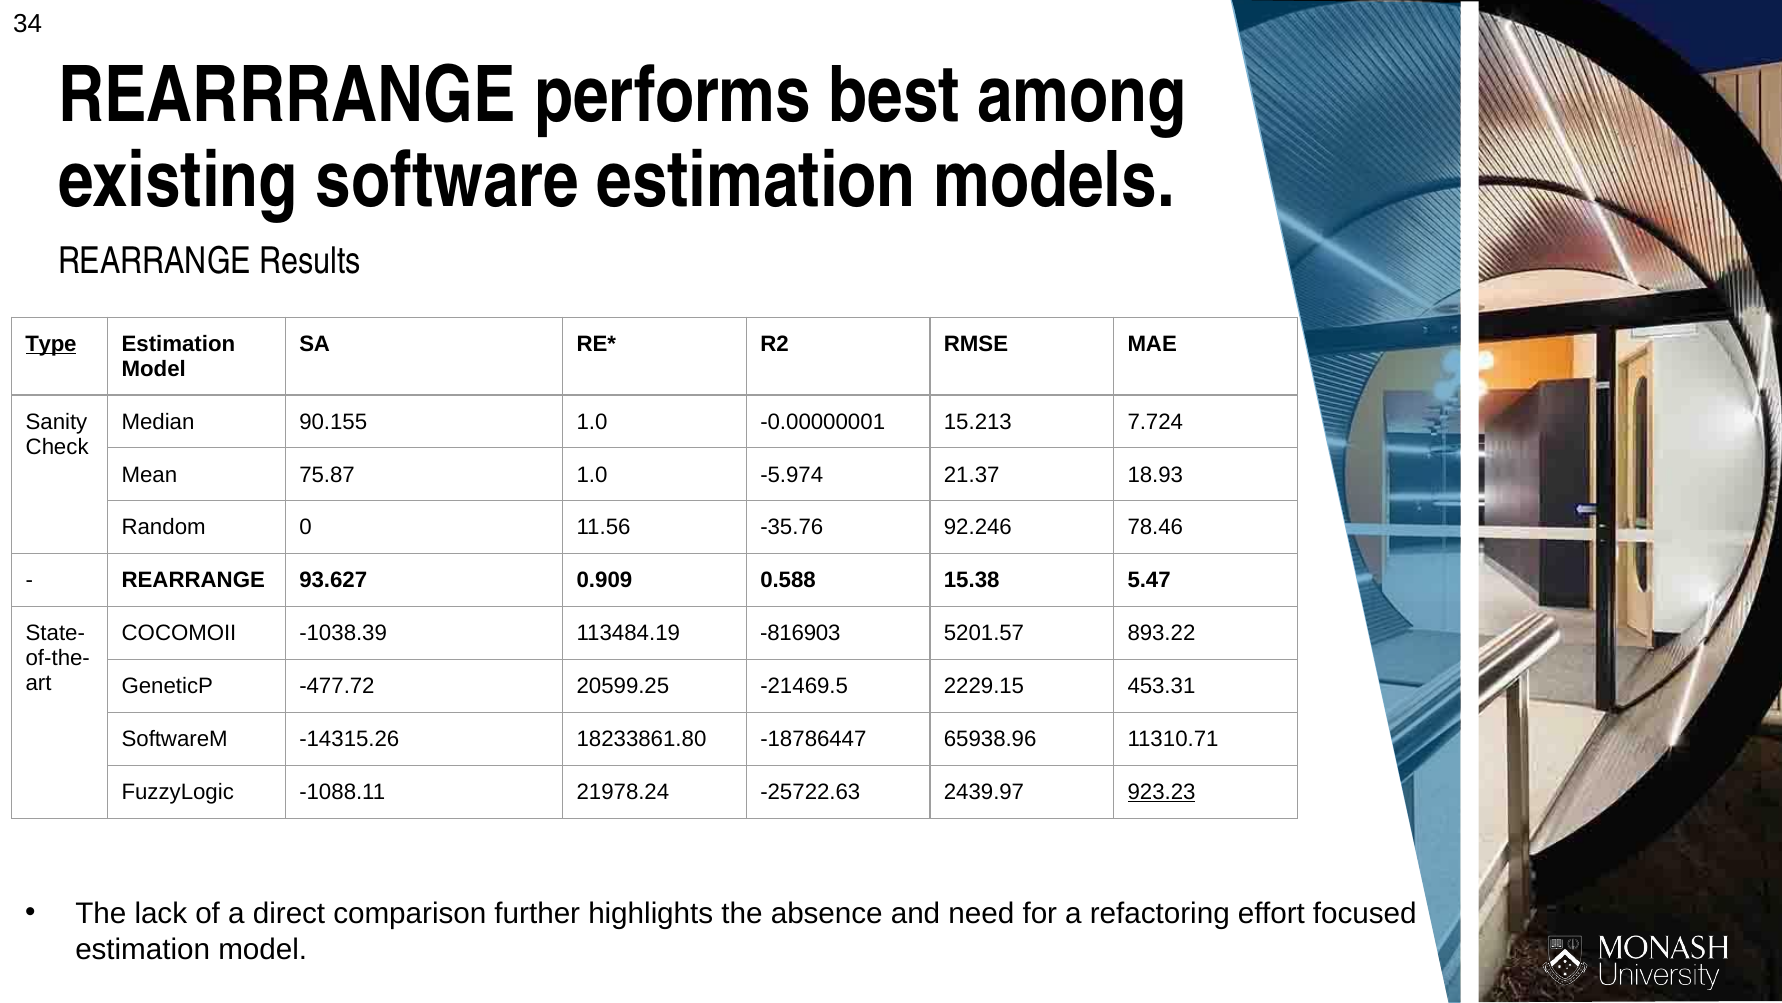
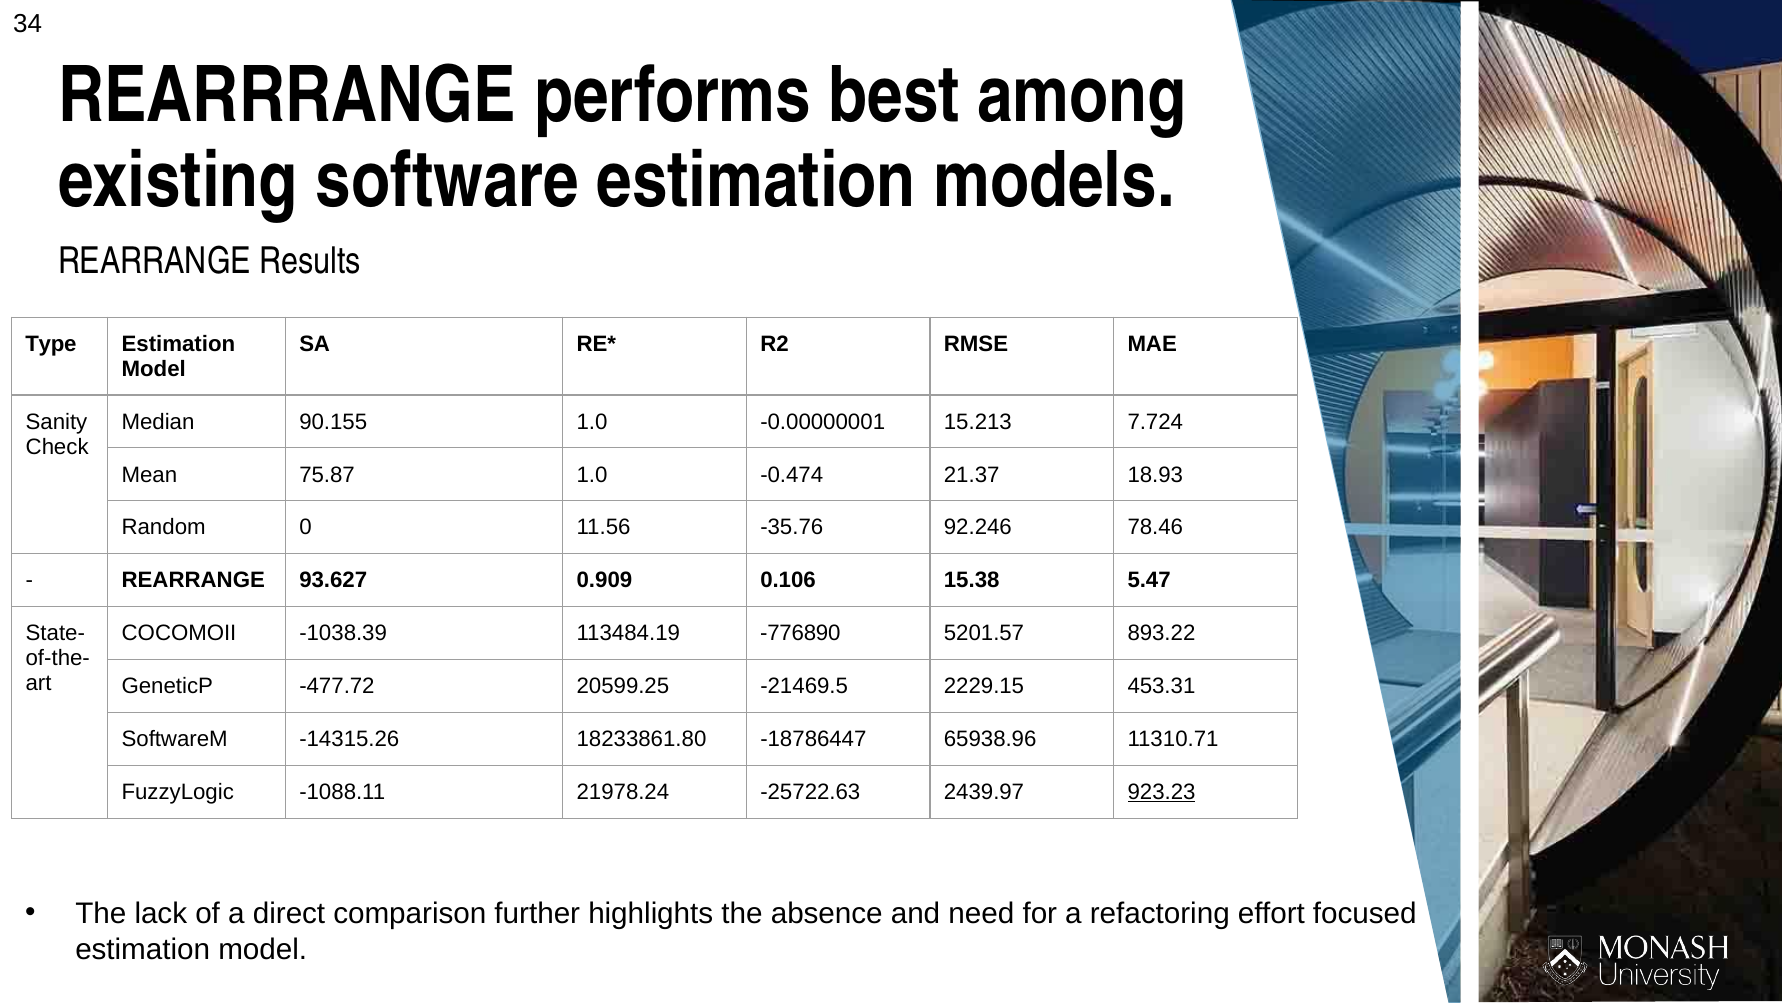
Type underline: present -> none
-5.974: -5.974 -> -0.474
0.588: 0.588 -> 0.106
-816903: -816903 -> -776890
